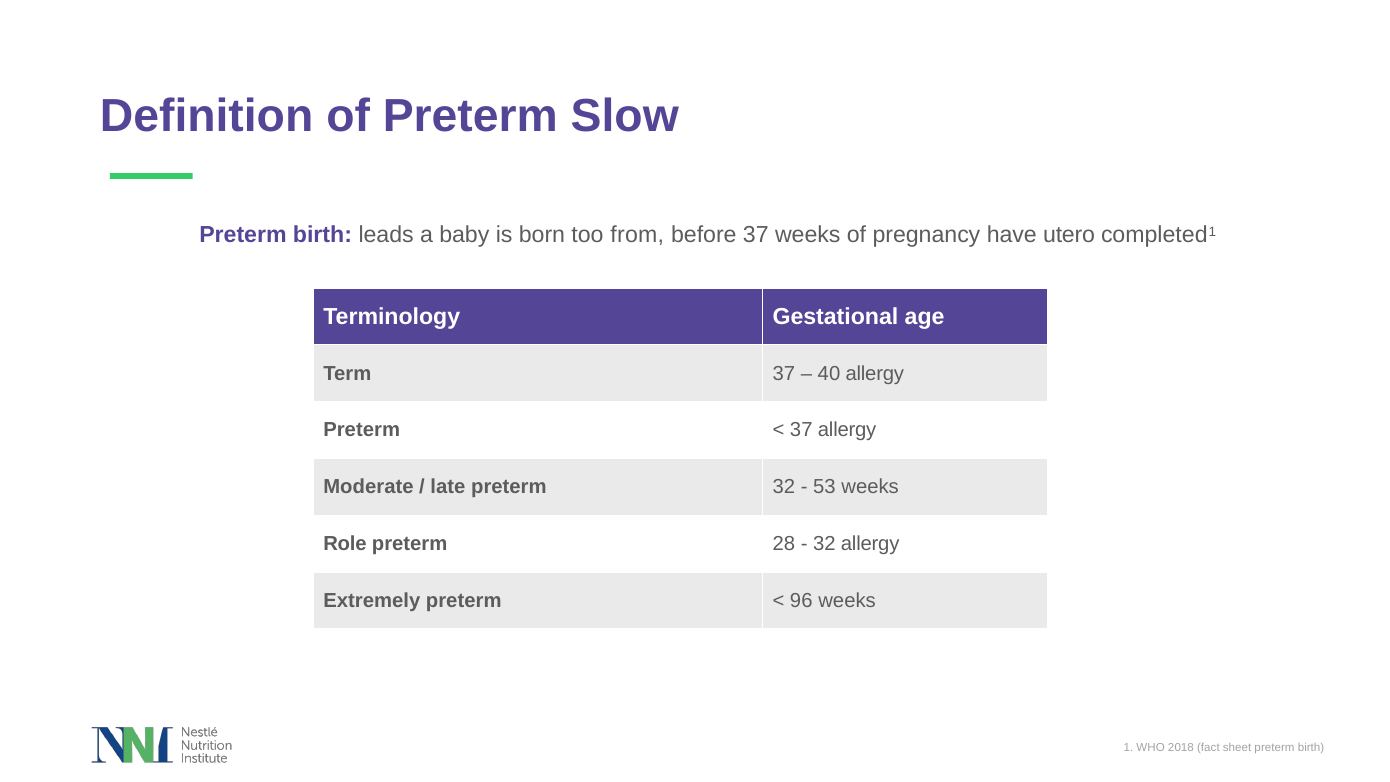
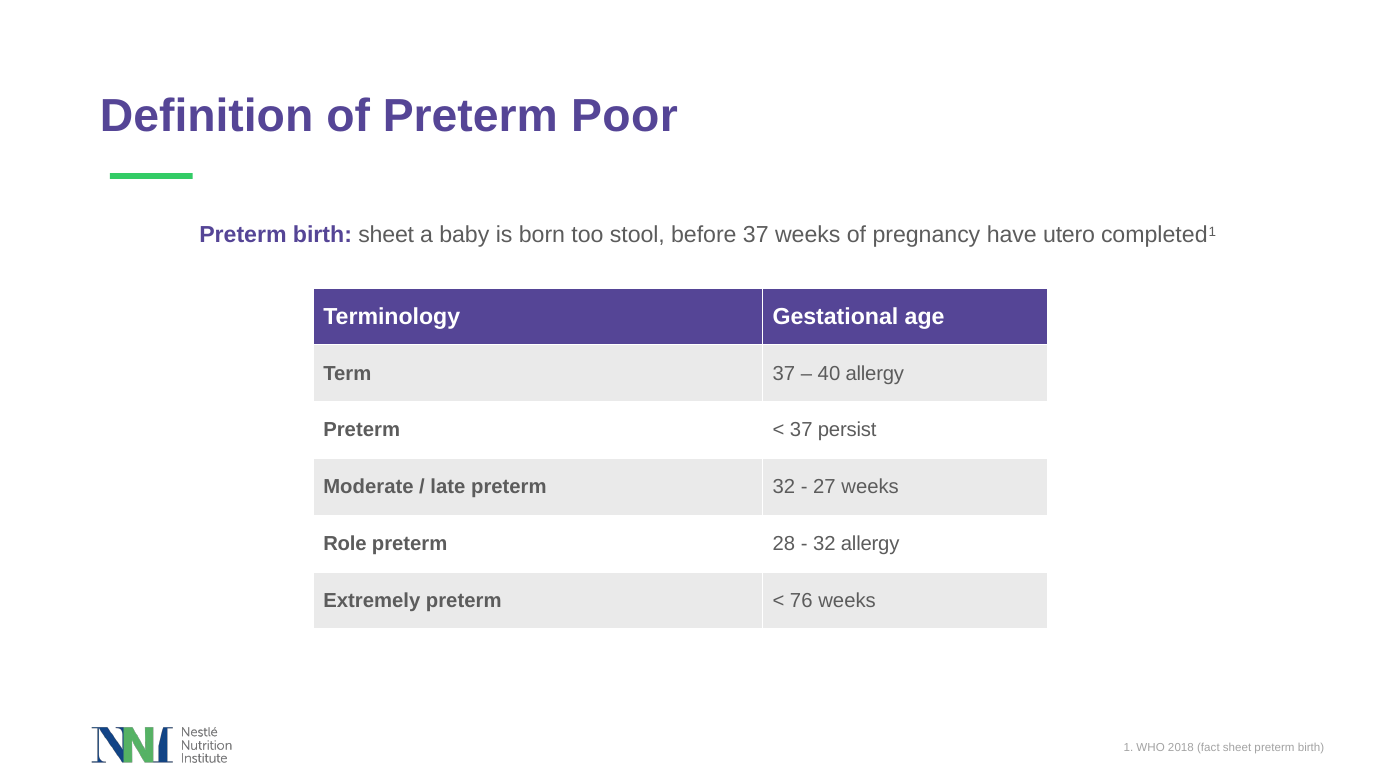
Slow: Slow -> Poor
birth leads: leads -> sheet
from: from -> stool
37 allergy: allergy -> persist
53: 53 -> 27
96: 96 -> 76
